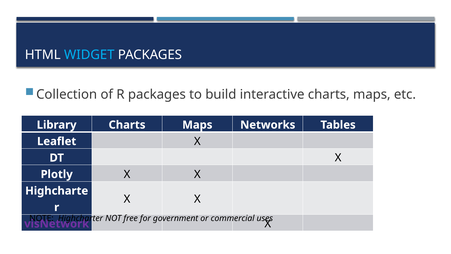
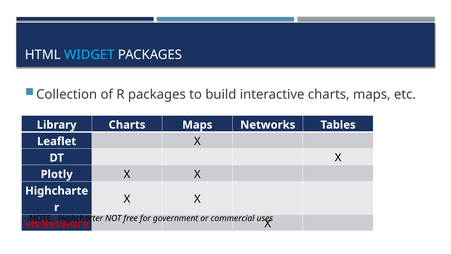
visNetwork colour: purple -> red
